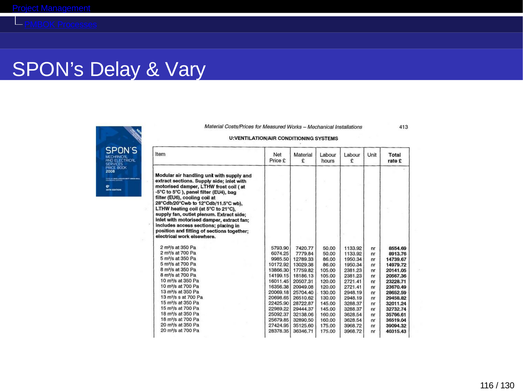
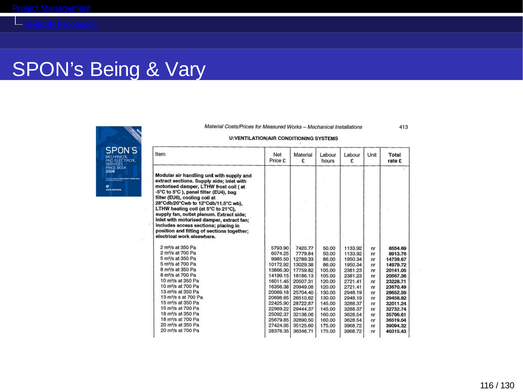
Delay: Delay -> Being
